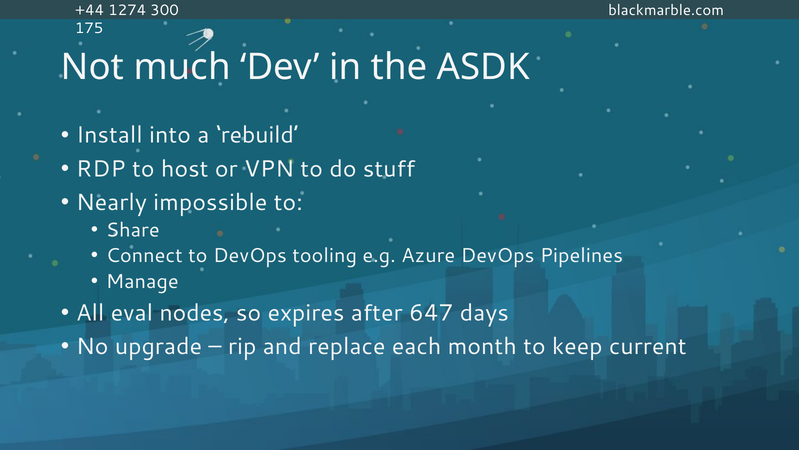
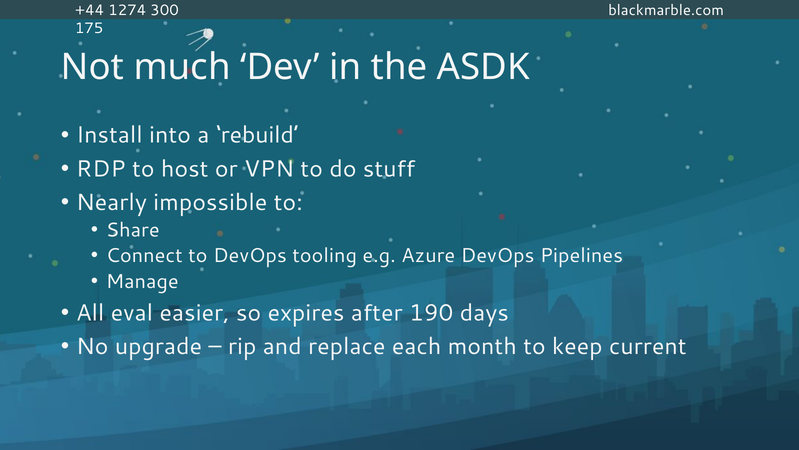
nodes: nodes -> easier
647: 647 -> 190
